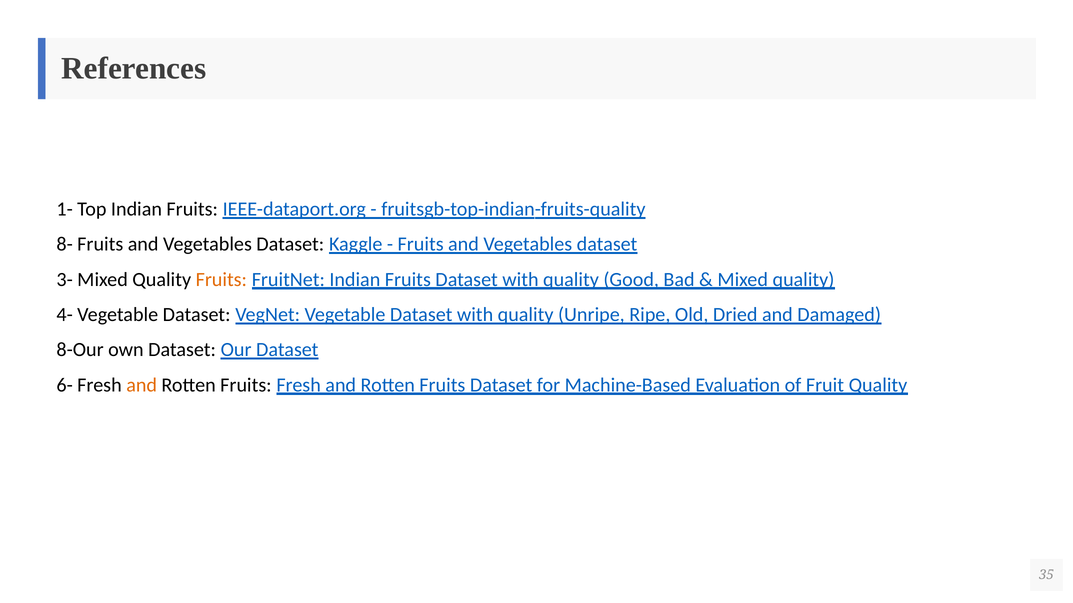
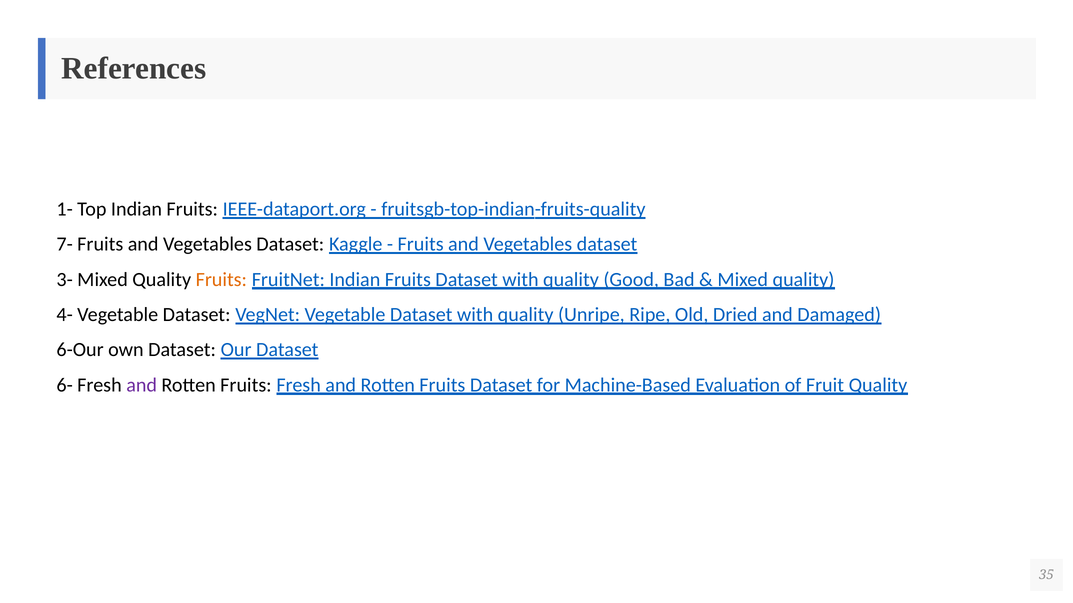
8-: 8- -> 7-
8-Our: 8-Our -> 6-Our
and at (142, 385) colour: orange -> purple
